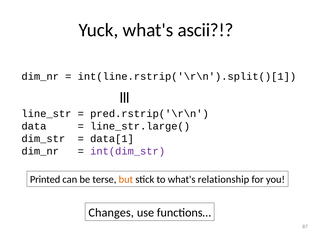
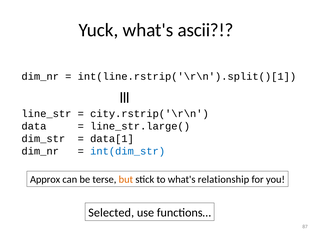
pred.rstrip('\r\n: pred.rstrip('\r\n -> city.rstrip('\r\n
int(dim_str colour: purple -> blue
Printed: Printed -> Approx
Changes: Changes -> Selected
